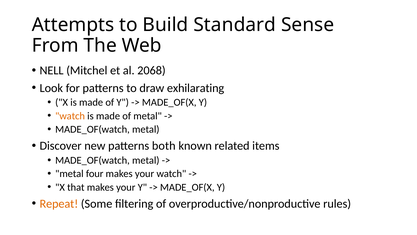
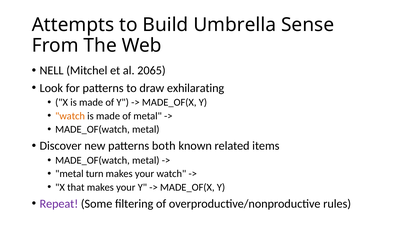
Standard: Standard -> Umbrella
2068: 2068 -> 2065
four: four -> turn
Repeat colour: orange -> purple
